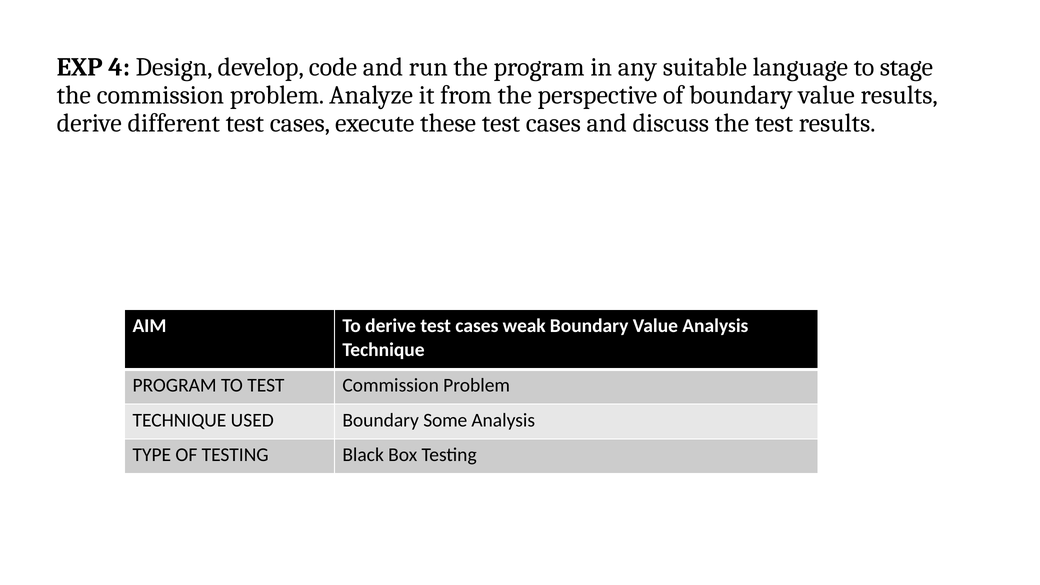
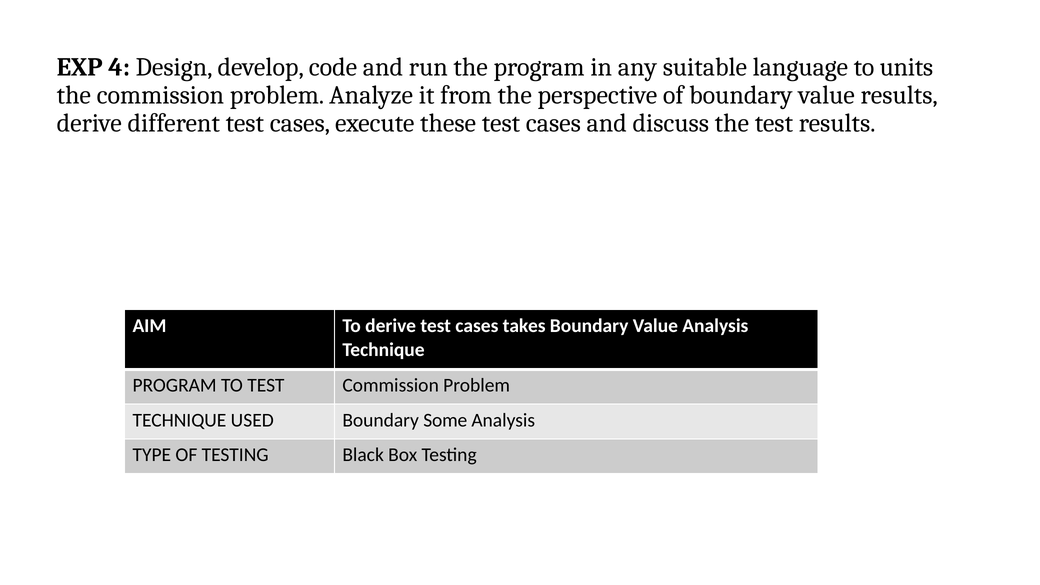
stage: stage -> units
weak: weak -> takes
